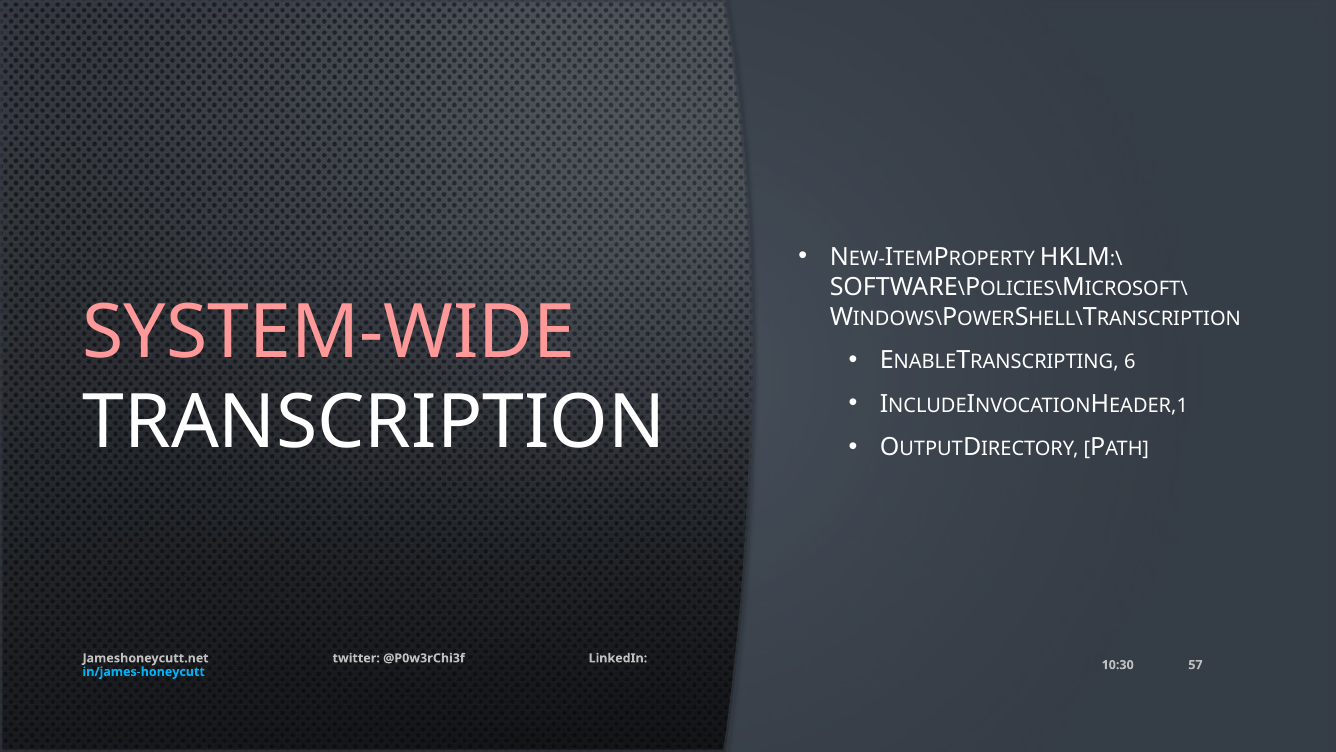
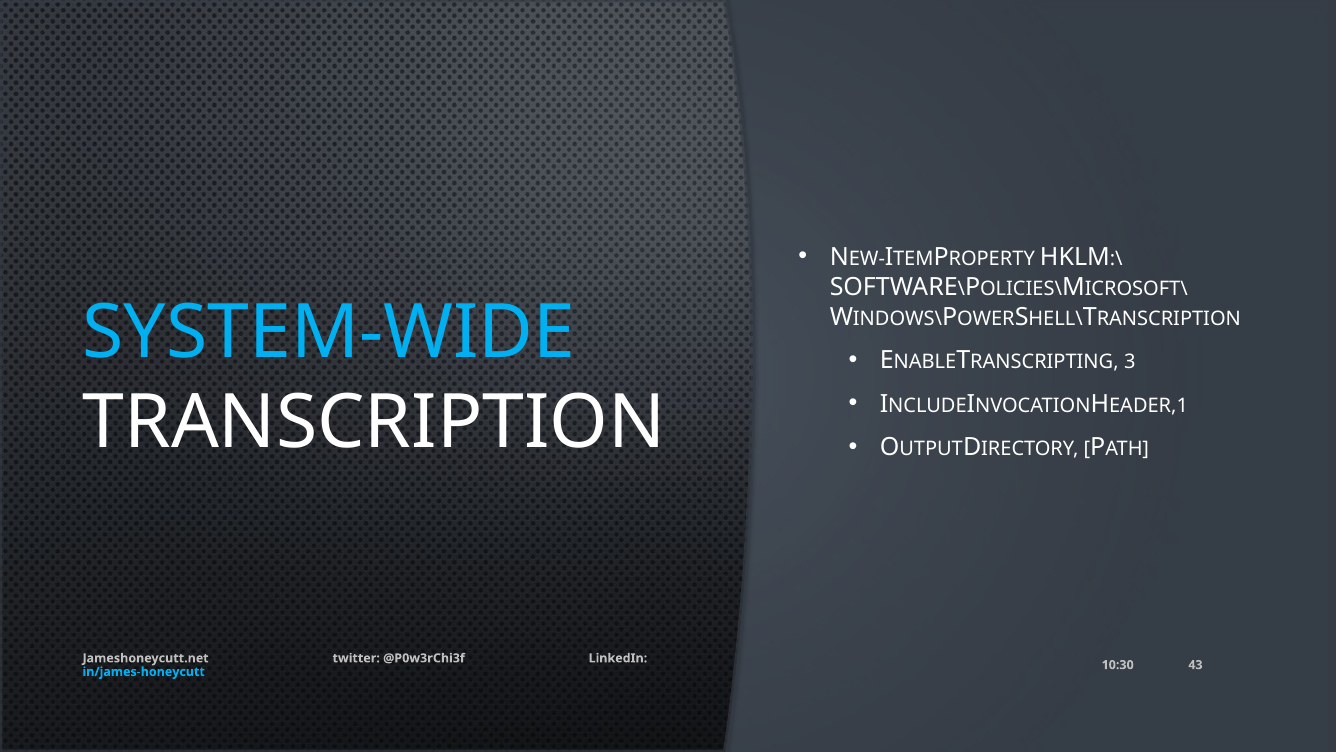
SYSTEM-WIDE colour: pink -> light blue
6: 6 -> 3
57: 57 -> 43
